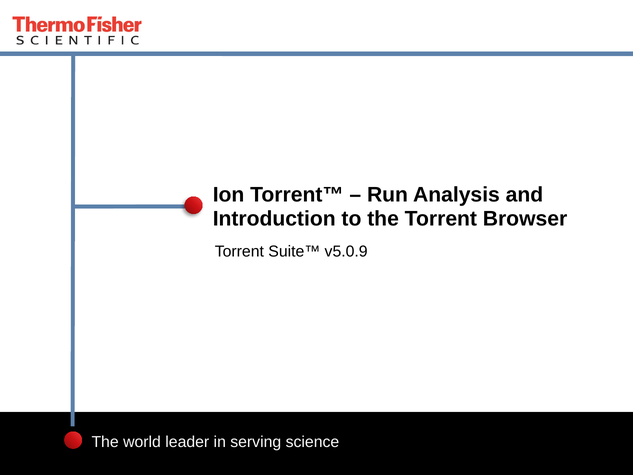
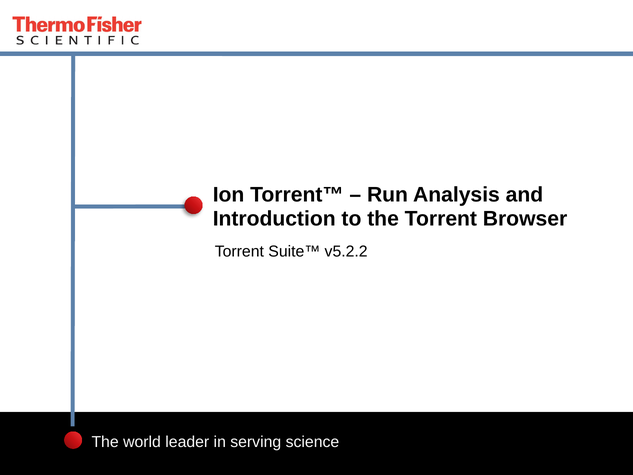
v5.0.9: v5.0.9 -> v5.2.2
